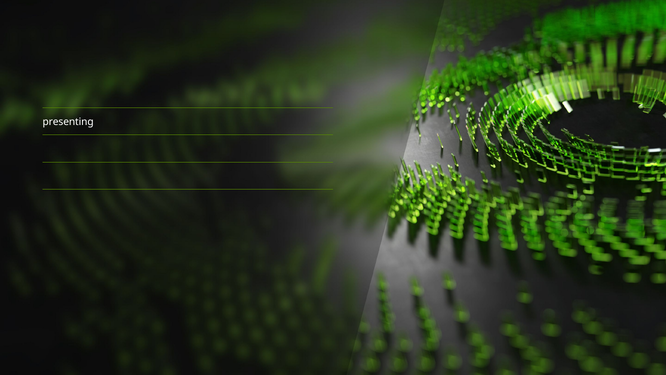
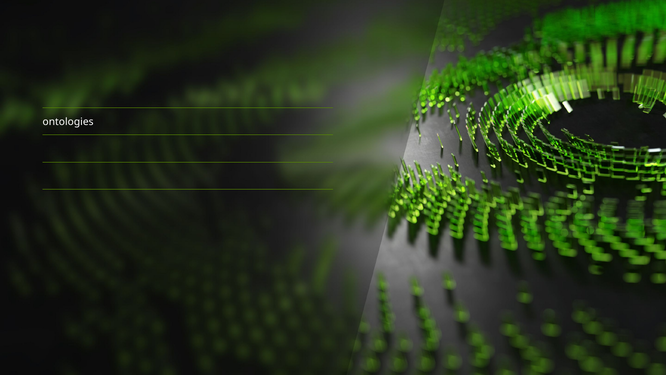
presenting: presenting -> ontologies
